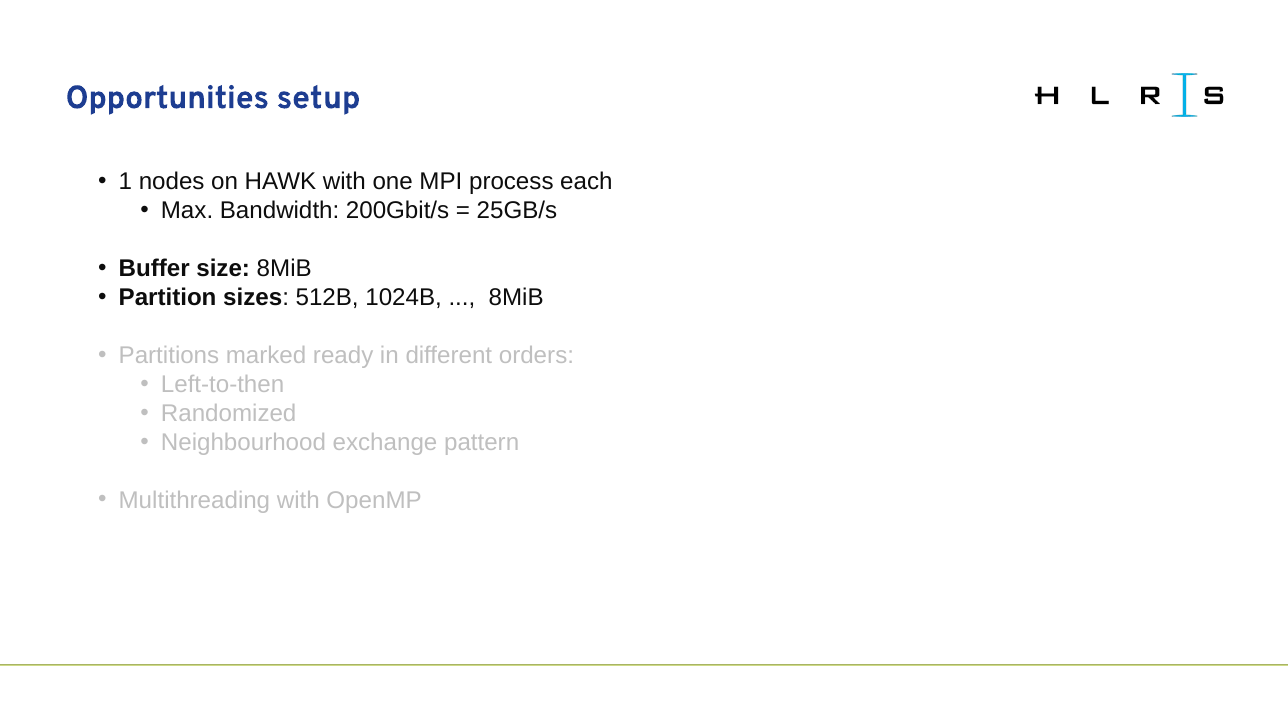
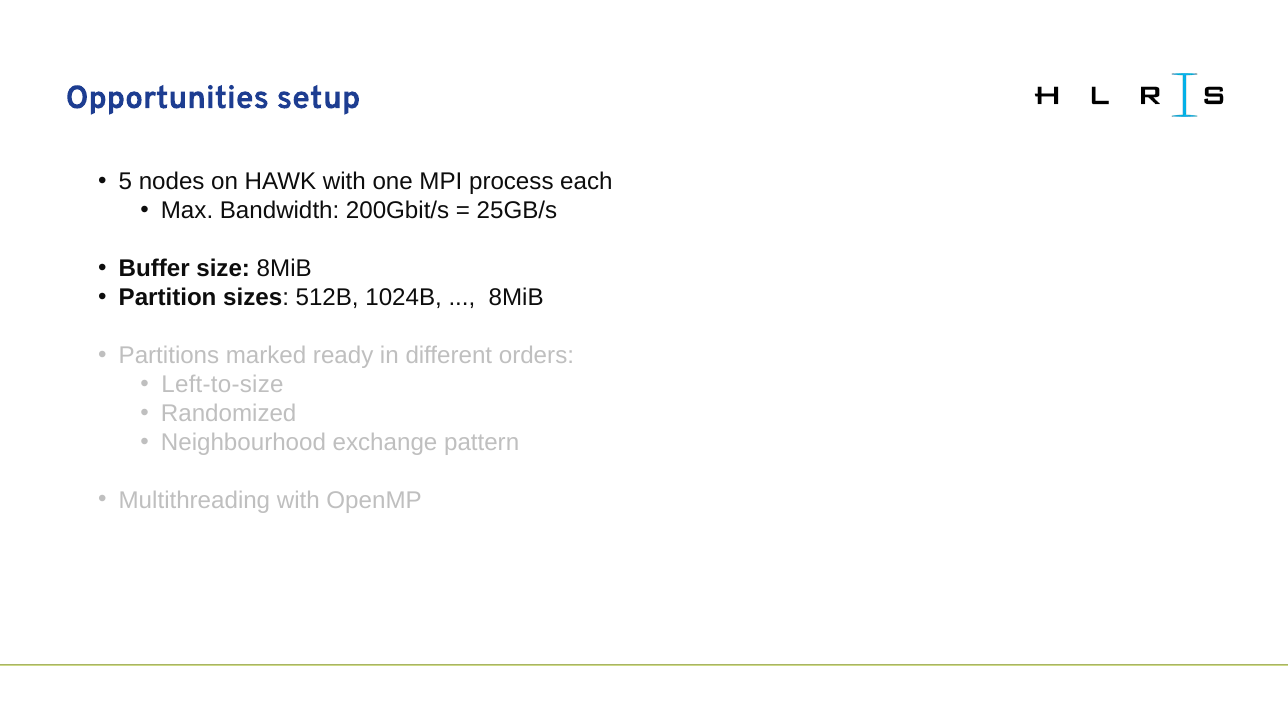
1: 1 -> 5
Left-to-then: Left-to-then -> Left-to-size
